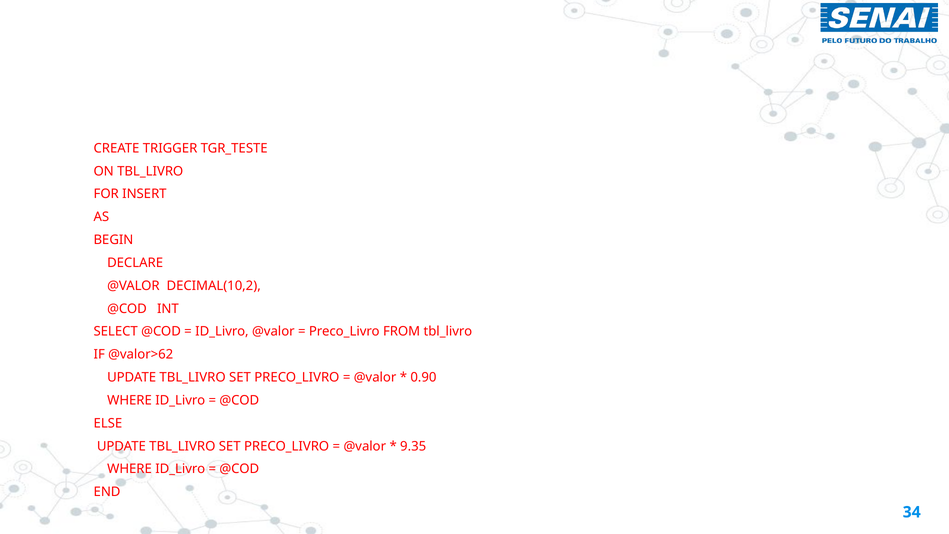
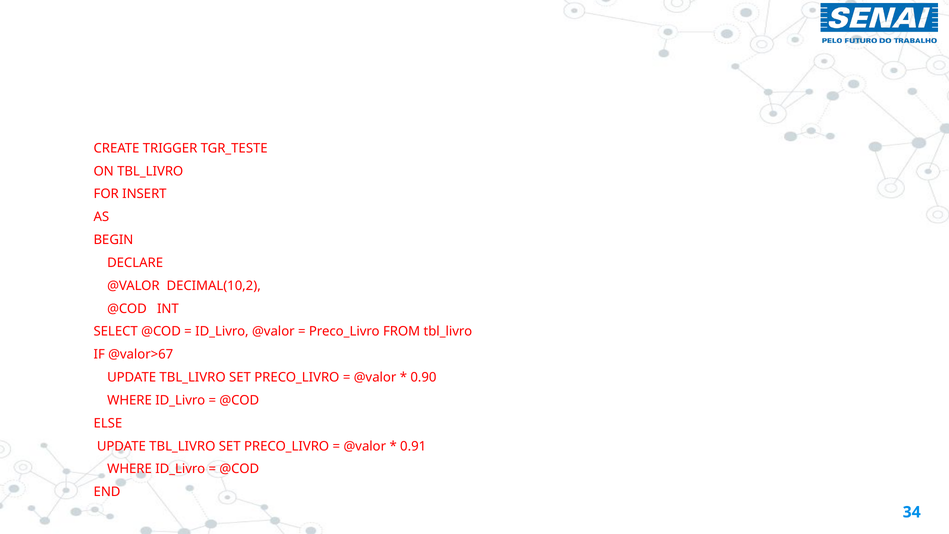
@valor>62: @valor>62 -> @valor>67
9.35: 9.35 -> 0.91
